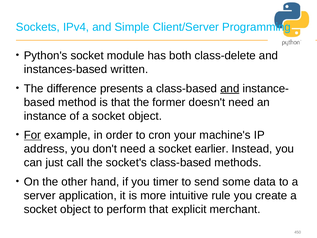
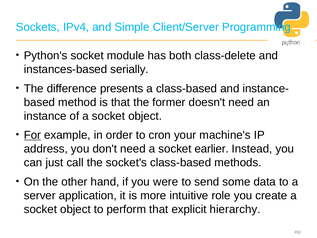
written: written -> serially
and at (230, 88) underline: present -> none
timer: timer -> were
rule: rule -> role
merchant: merchant -> hierarchy
